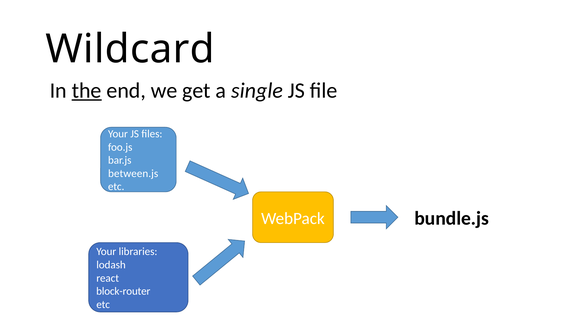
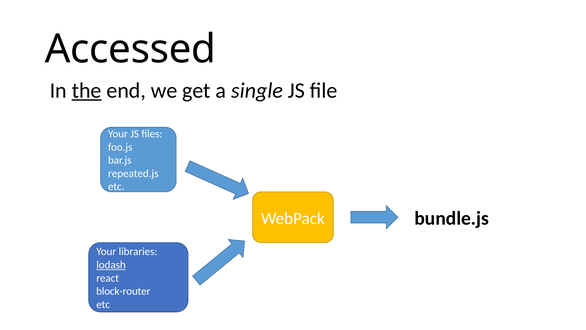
Wildcard: Wildcard -> Accessed
between.js: between.js -> repeated.js
lodash underline: none -> present
